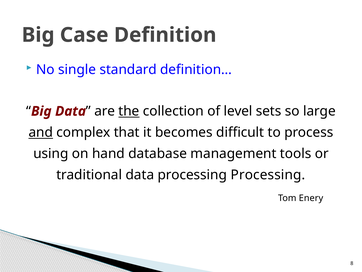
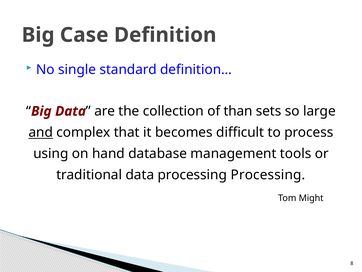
the underline: present -> none
level: level -> than
Enery: Enery -> Might
